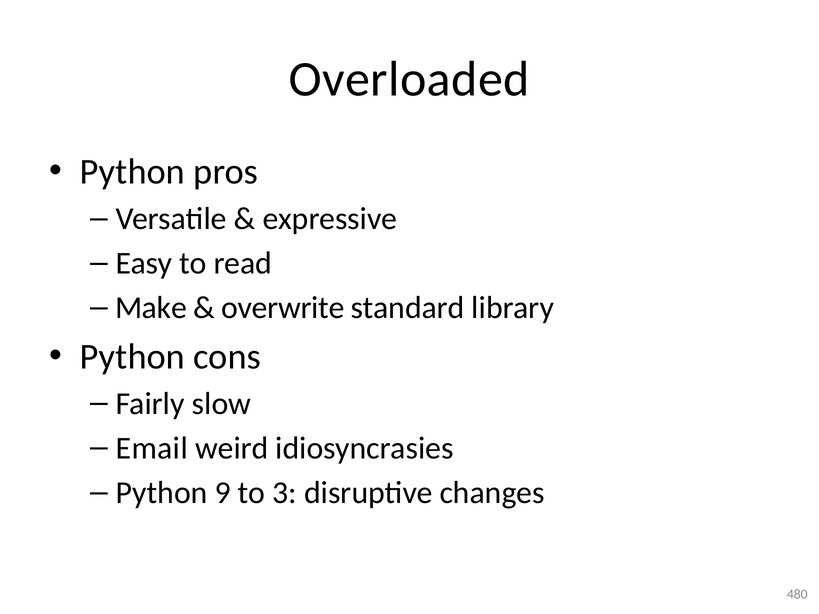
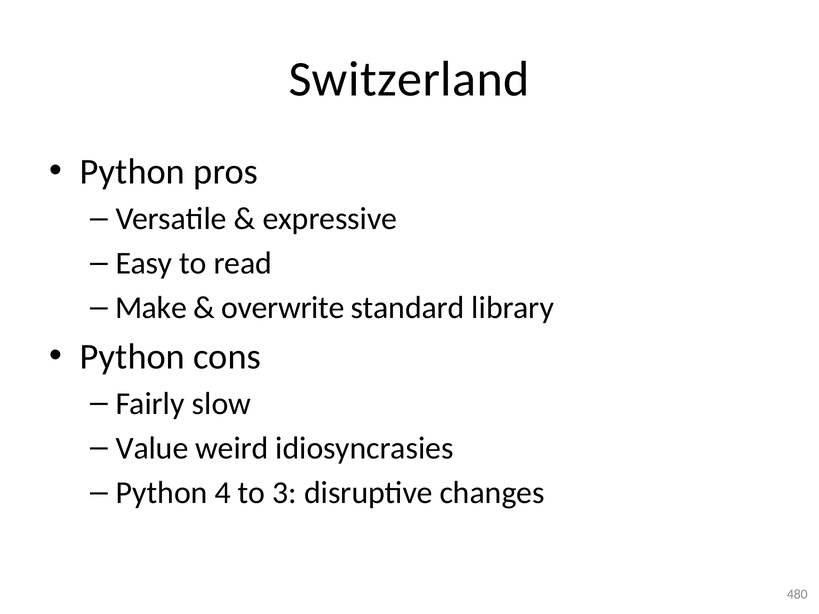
Overloaded: Overloaded -> Switzerland
Email: Email -> Value
9: 9 -> 4
